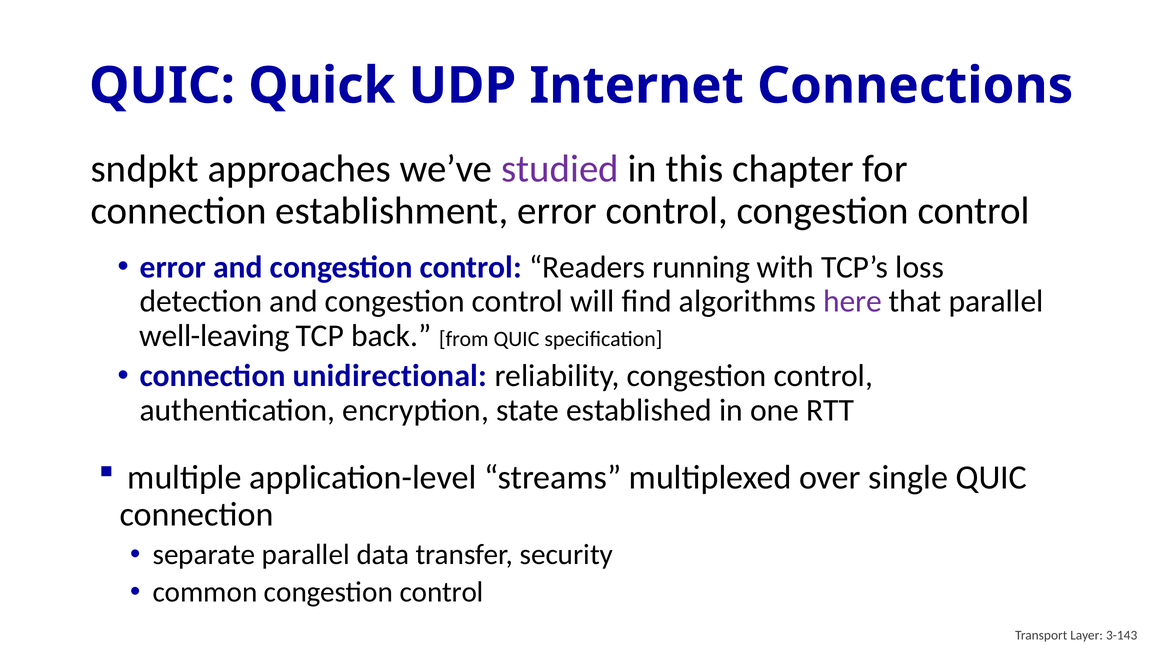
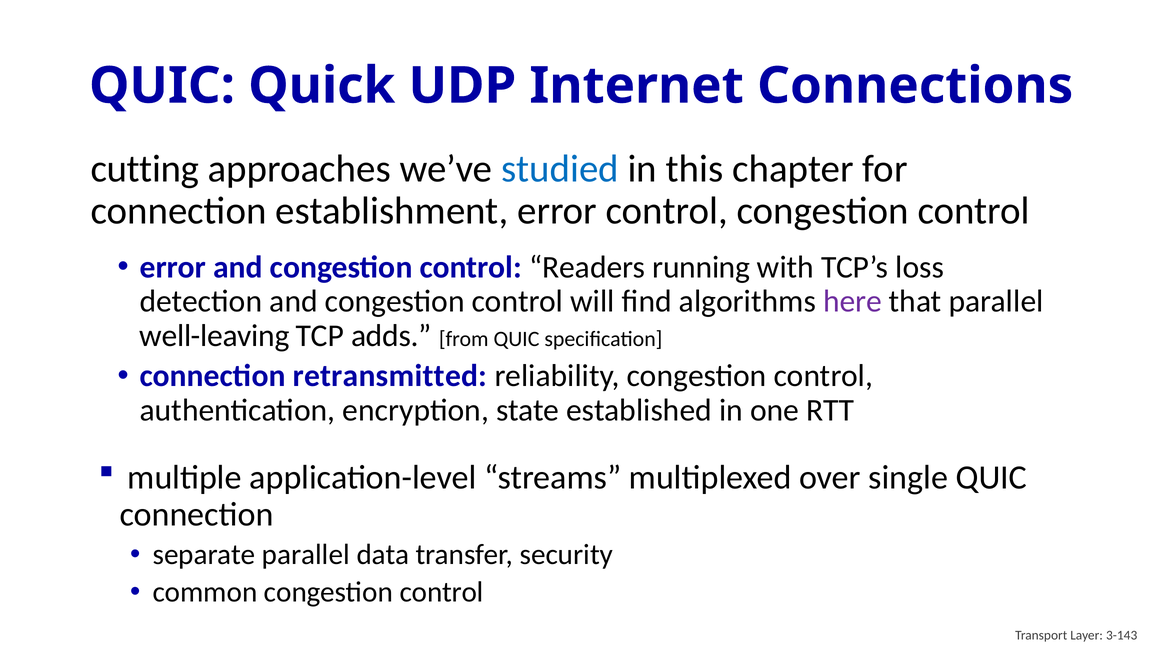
sndpkt: sndpkt -> cutting
studied colour: purple -> blue
back: back -> adds
unidirectional: unidirectional -> retransmitted
